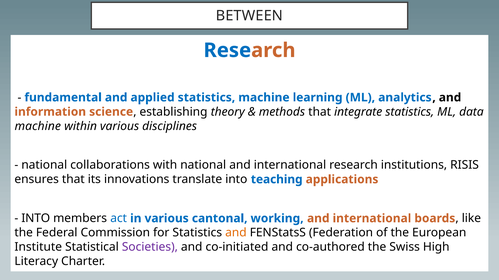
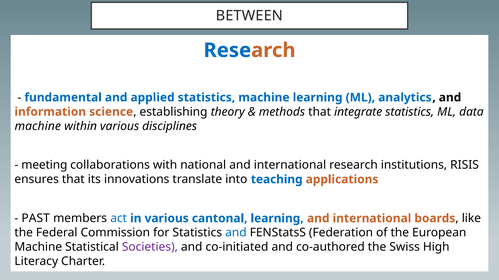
national at (44, 165): national -> meeting
INTO at (36, 219): INTO -> PAST
cantonal working: working -> learning
and at (236, 233) colour: orange -> blue
Institute at (38, 248): Institute -> Machine
